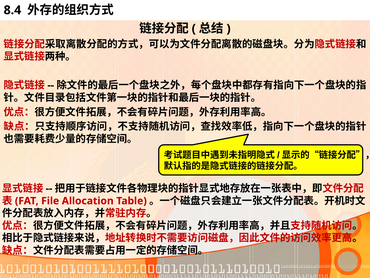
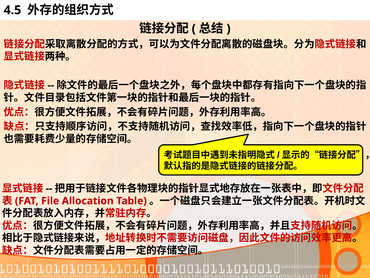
8.4: 8.4 -> 4.5
